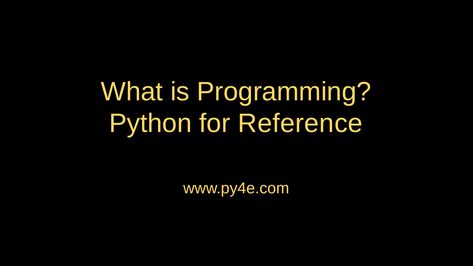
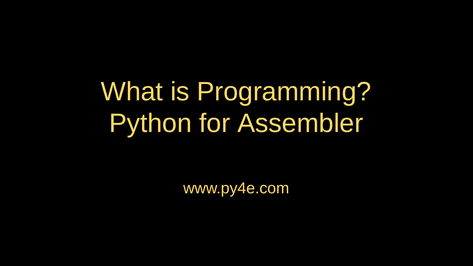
Reference: Reference -> Assembler
